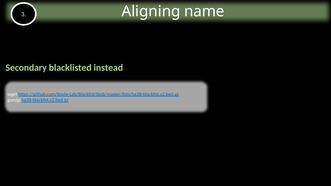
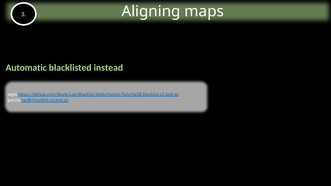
name: name -> maps
Secondary: Secondary -> Automatic
